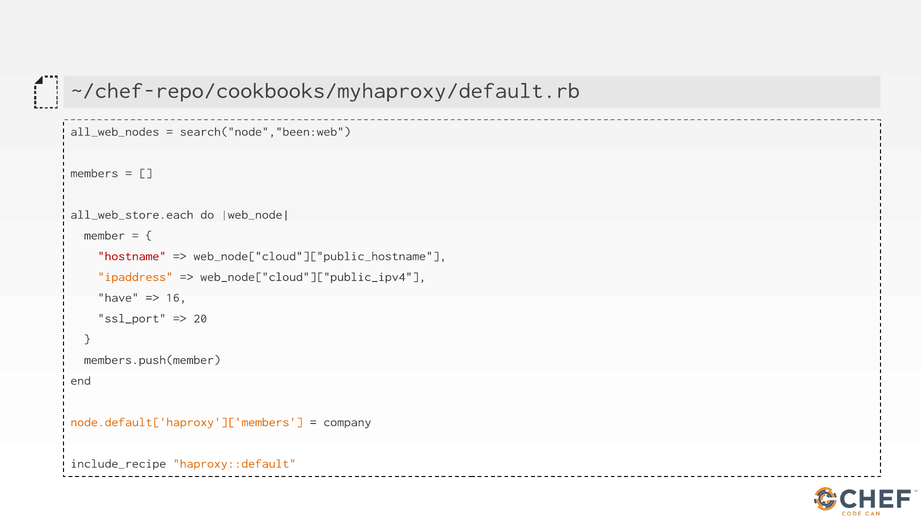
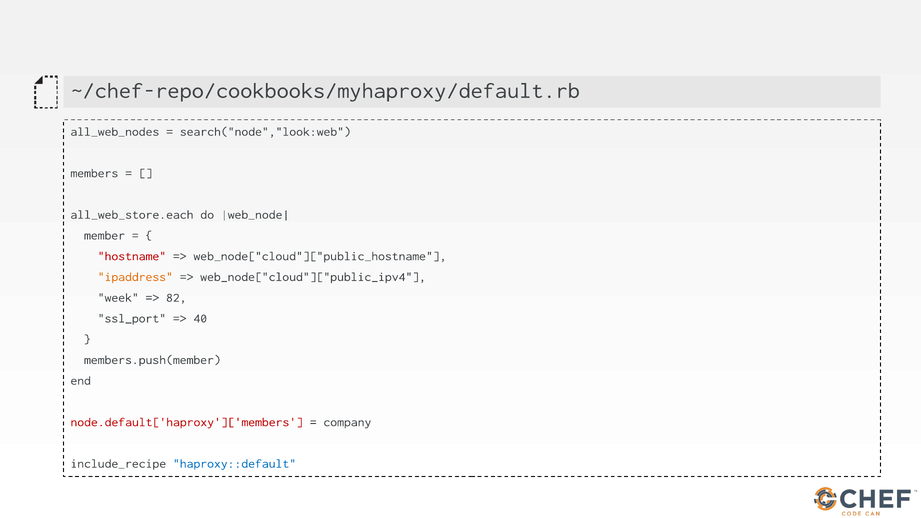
search("node","been:web: search("node","been:web -> search("node","look:web
have: have -> week
16: 16 -> 82
20: 20 -> 40
node.default['haproxy']['members colour: orange -> red
haproxy::default colour: orange -> blue
